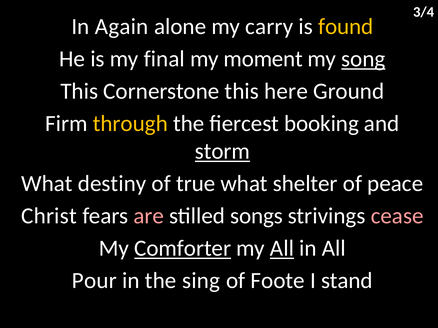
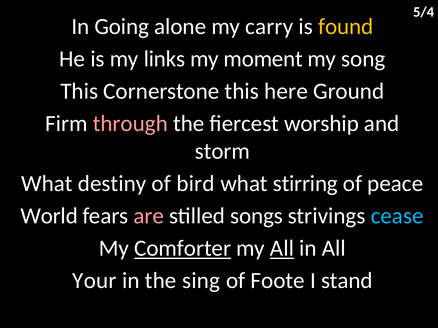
3/4: 3/4 -> 5/4
Again: Again -> Going
final: final -> links
song underline: present -> none
through colour: yellow -> pink
booking: booking -> worship
storm underline: present -> none
true: true -> bird
shelter: shelter -> stirring
Christ: Christ -> World
cease colour: pink -> light blue
Pour: Pour -> Your
